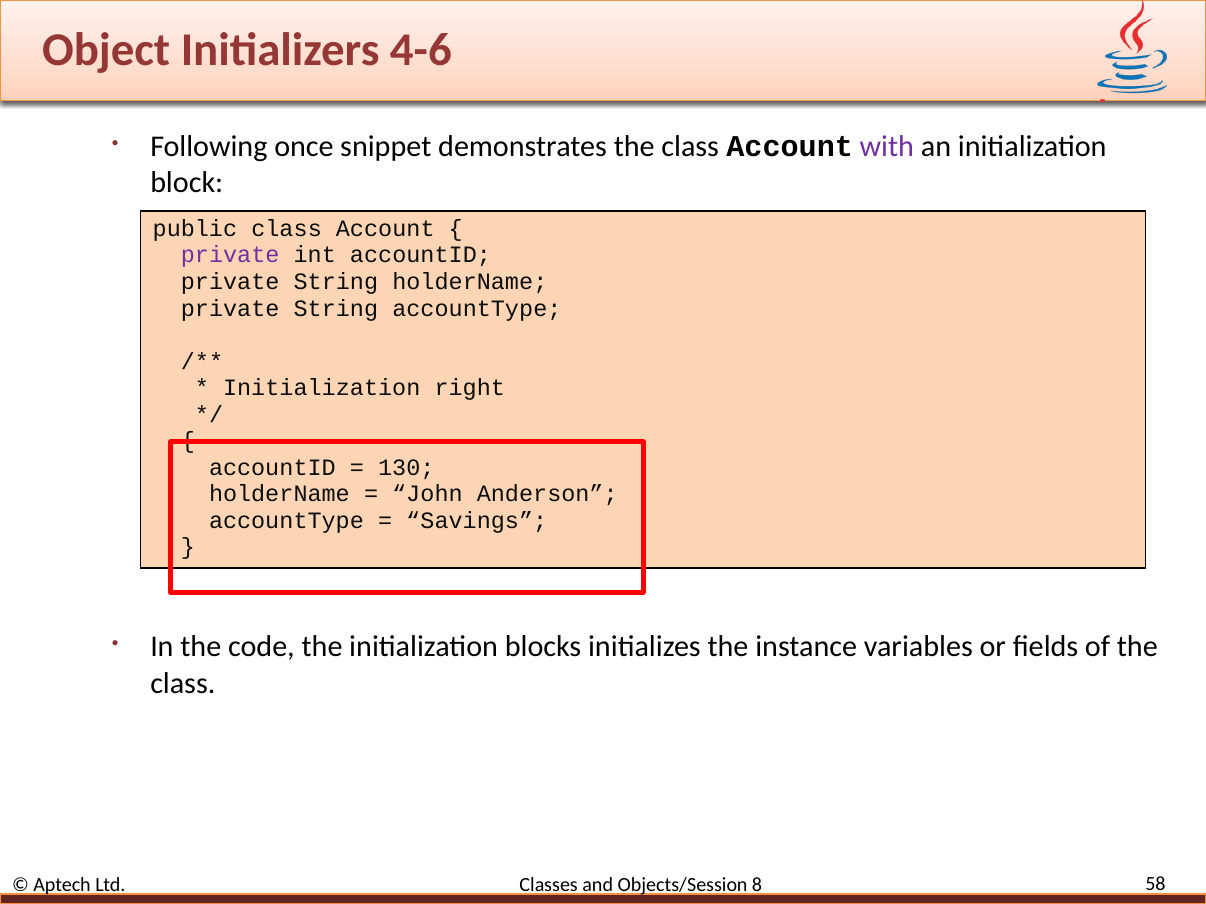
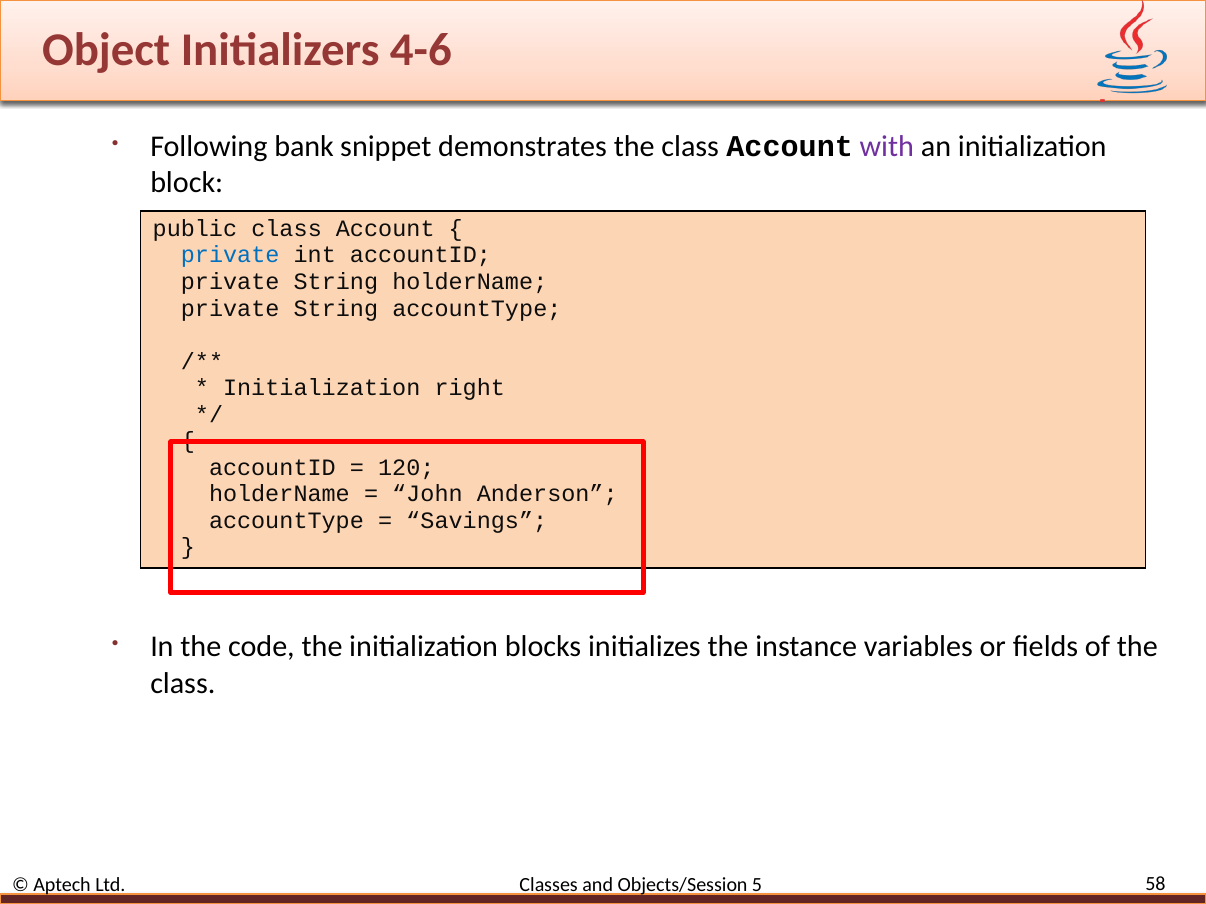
once: once -> bank
private at (230, 255) colour: purple -> blue
130: 130 -> 120
8: 8 -> 5
